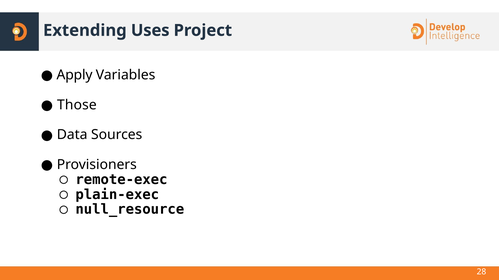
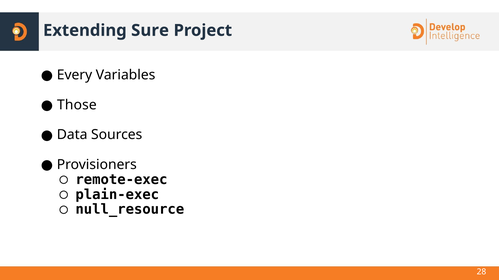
Uses: Uses -> Sure
Apply: Apply -> Every
